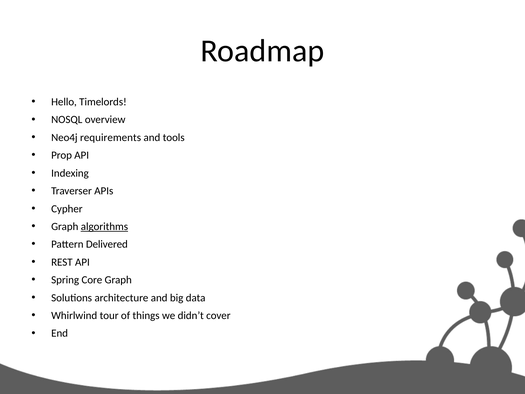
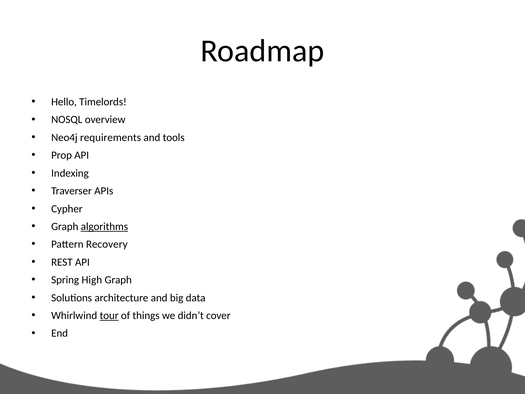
Delivered: Delivered -> Recovery
Core: Core -> High
tour underline: none -> present
